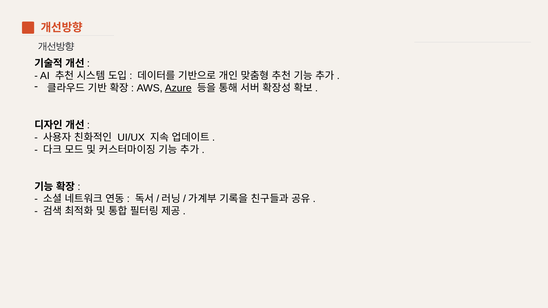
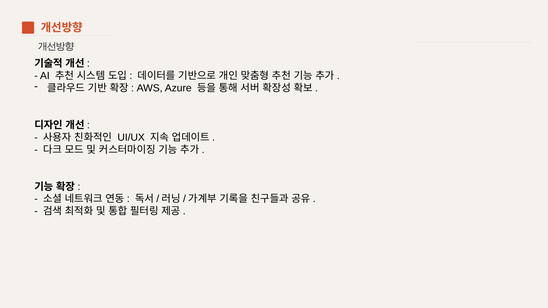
Azure underline: present -> none
